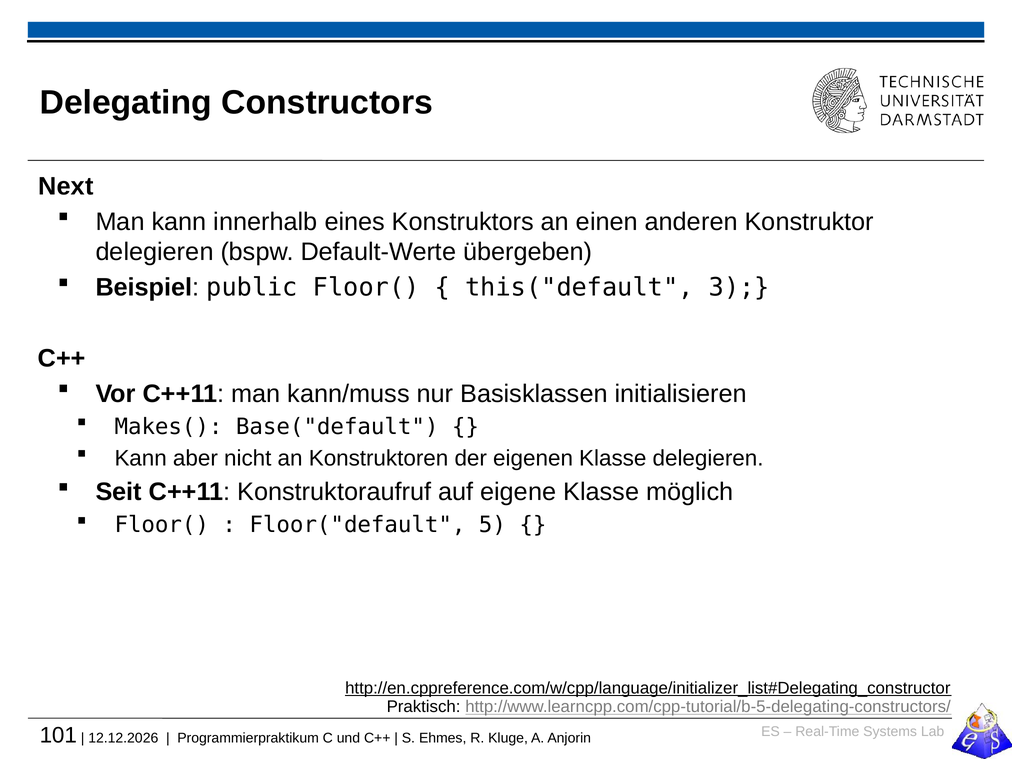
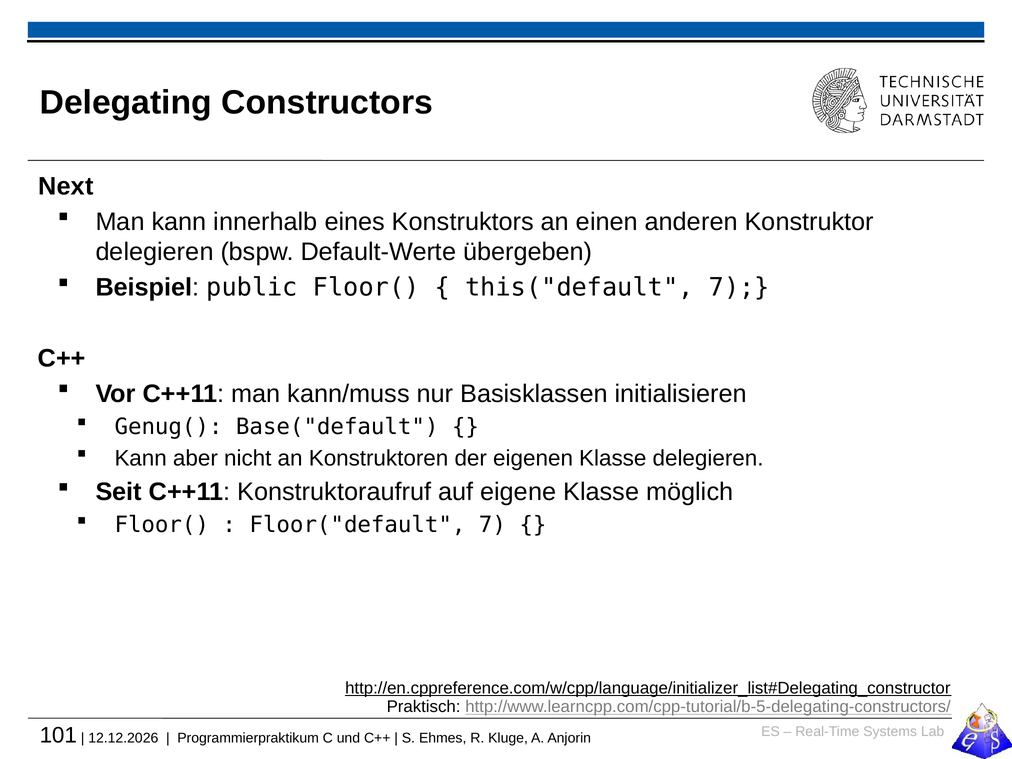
this("default 3: 3 -> 7
Makes(: Makes( -> Genug(
Floor("default 5: 5 -> 7
